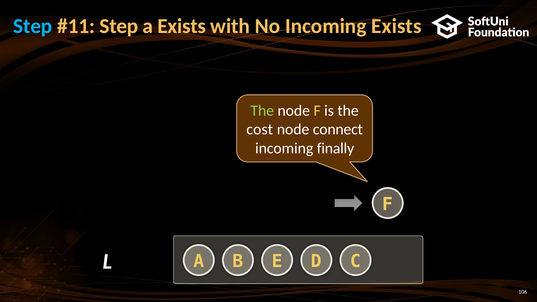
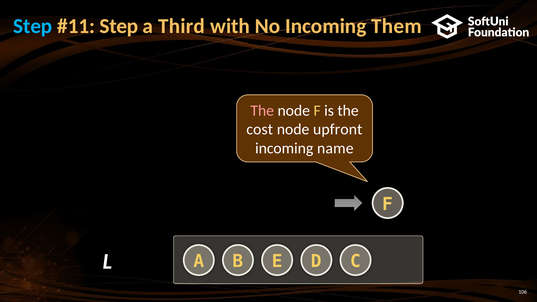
a Exists: Exists -> Third
Incoming Exists: Exists -> Them
The at (262, 111) colour: light green -> pink
connect: connect -> upfront
finally: finally -> name
